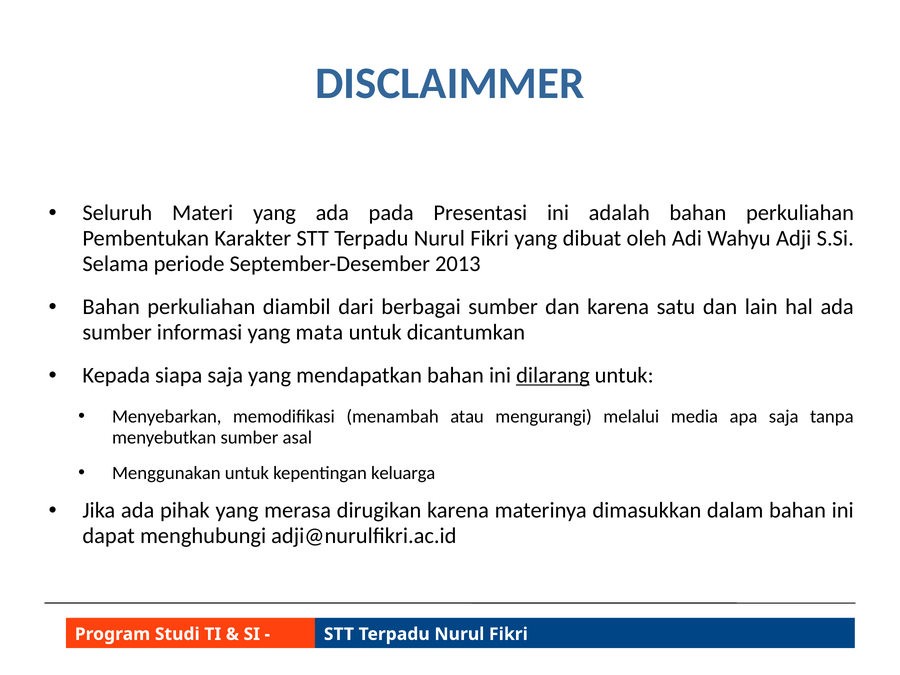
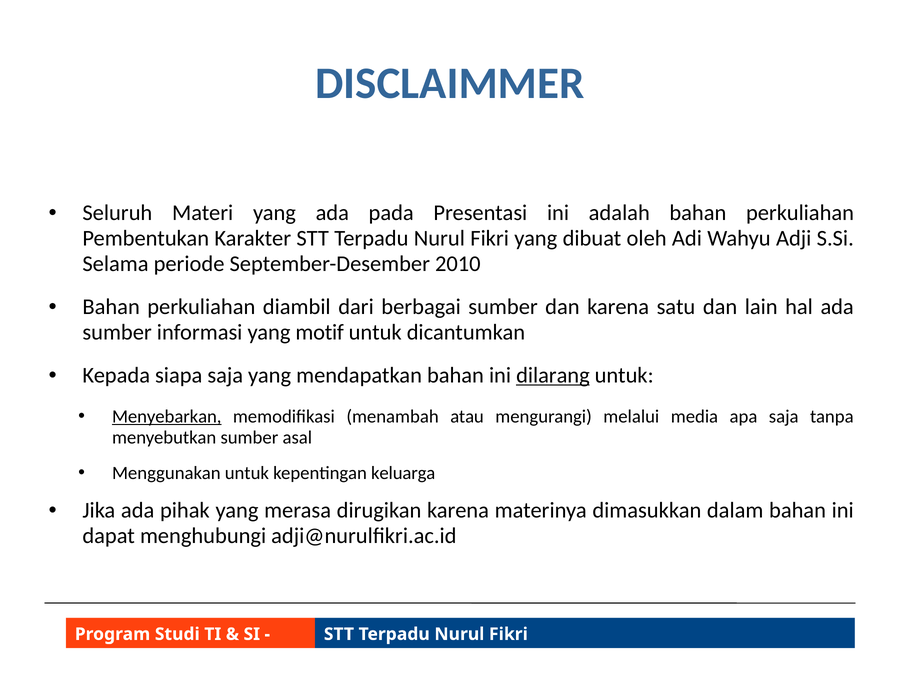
2013: 2013 -> 2010
mata: mata -> motif
Menyebarkan underline: none -> present
